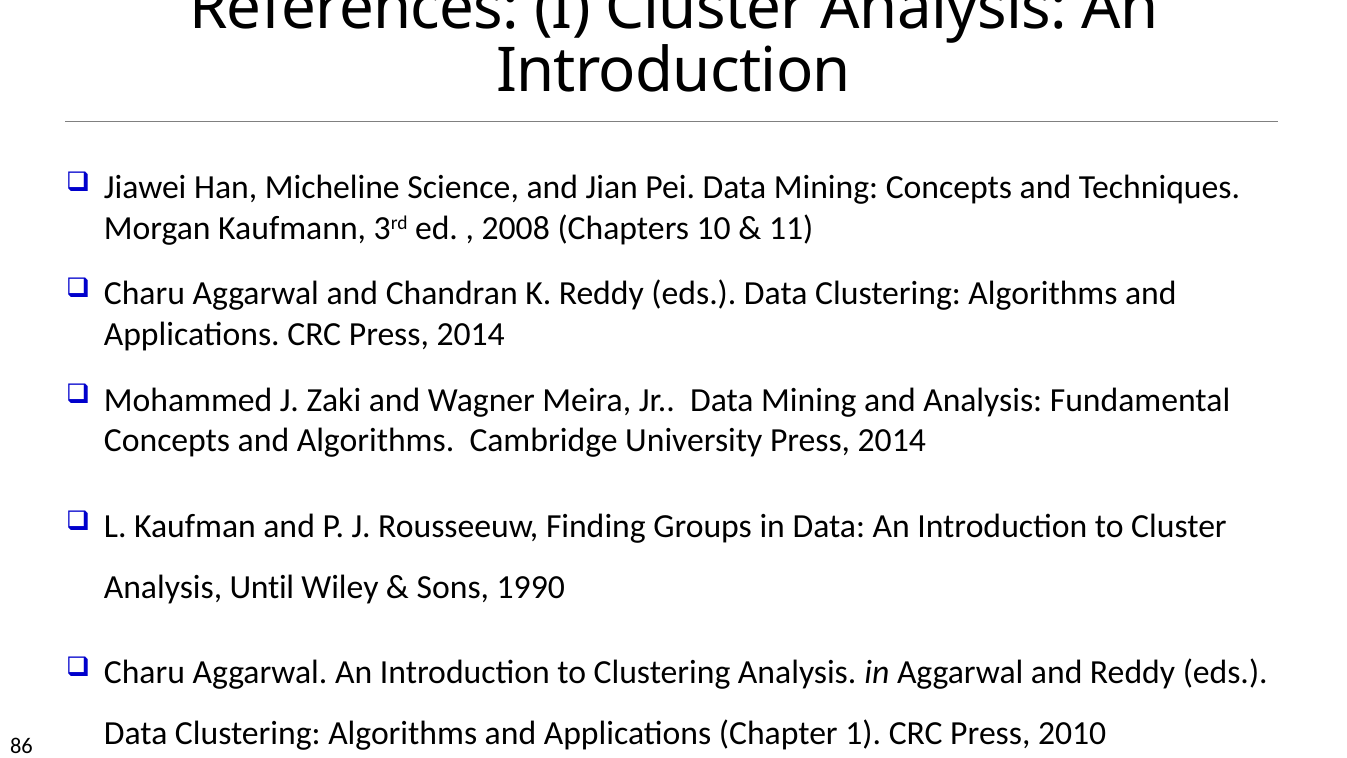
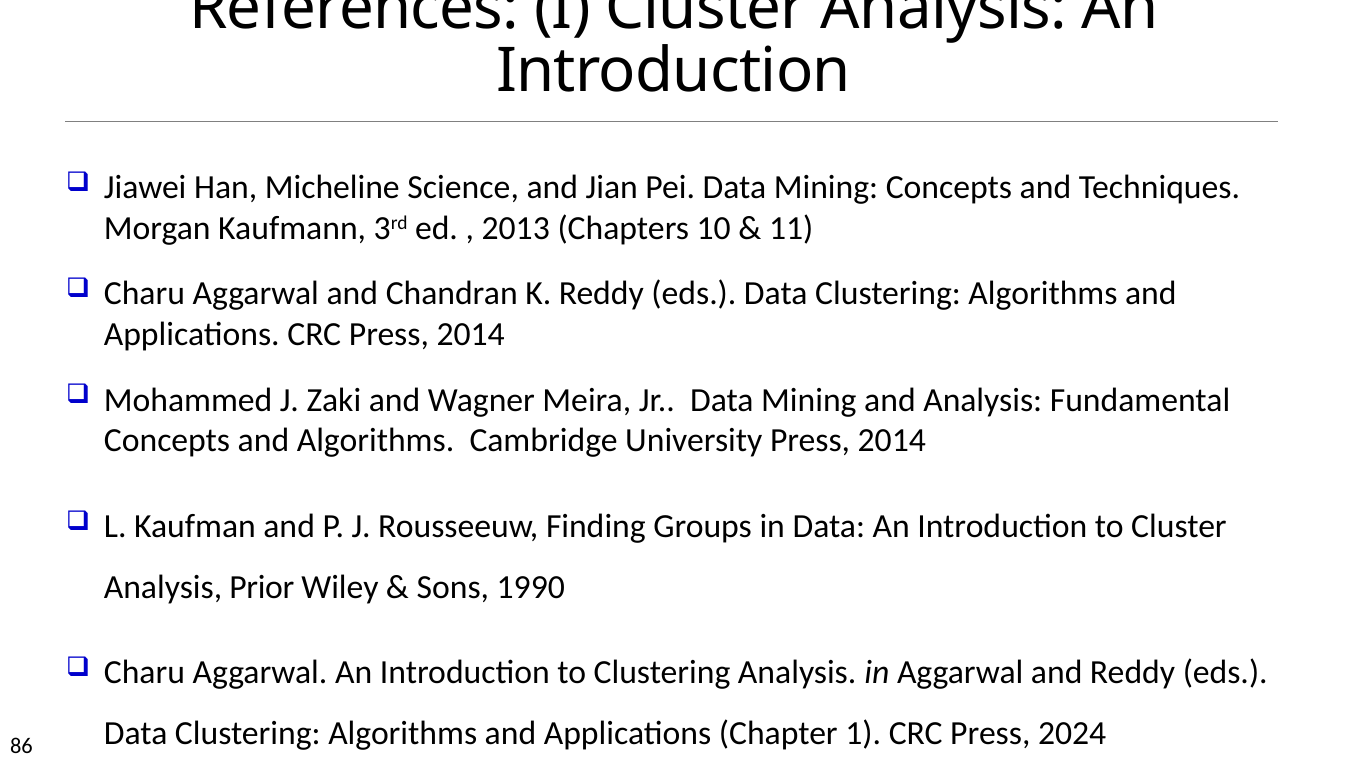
2008: 2008 -> 2013
Until: Until -> Prior
2010: 2010 -> 2024
